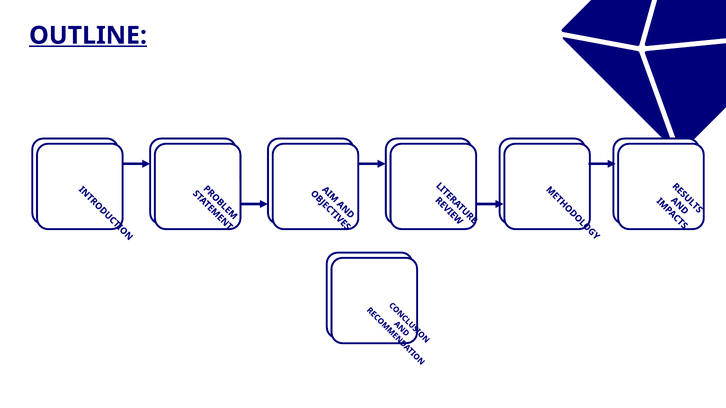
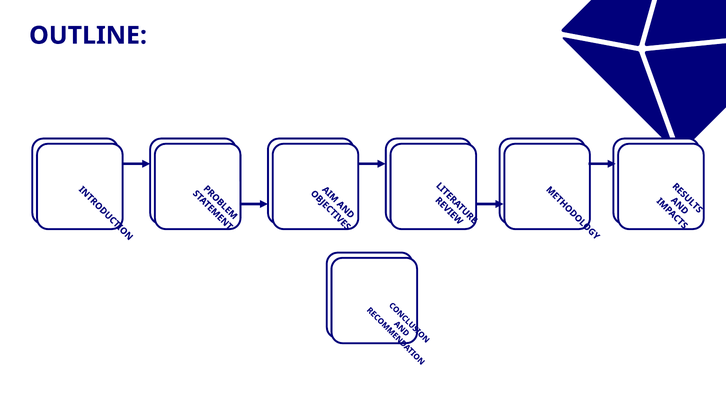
OUTLINE underline: present -> none
